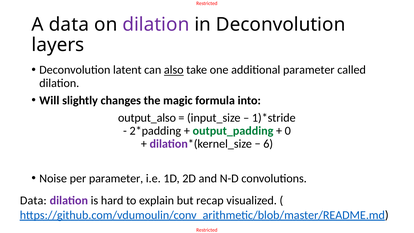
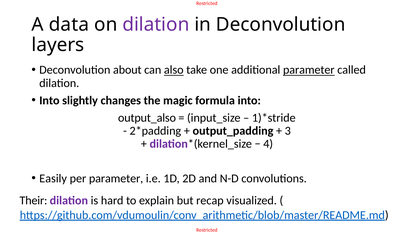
latent: latent -> about
parameter at (309, 70) underline: none -> present
Will at (49, 100): Will -> Into
output_padding colour: green -> black
0: 0 -> 3
6: 6 -> 4
Noise: Noise -> Easily
Data at (33, 200): Data -> Their
